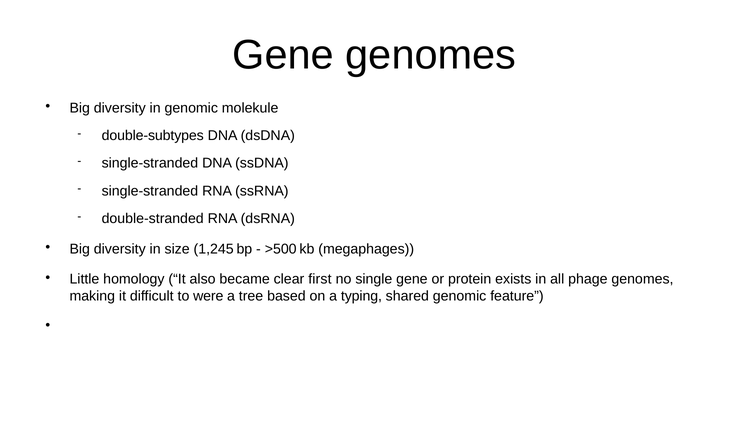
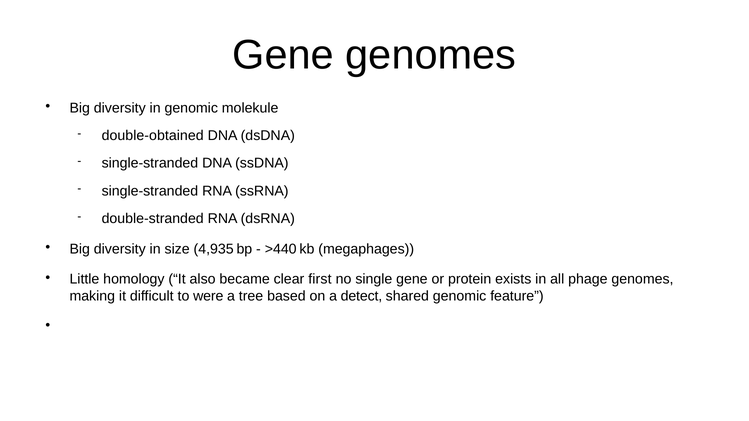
double-subtypes: double-subtypes -> double-obtained
1,245: 1,245 -> 4,935
>500: >500 -> >440
typing: typing -> detect
